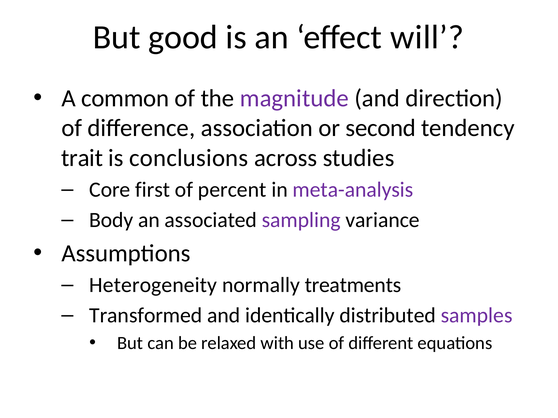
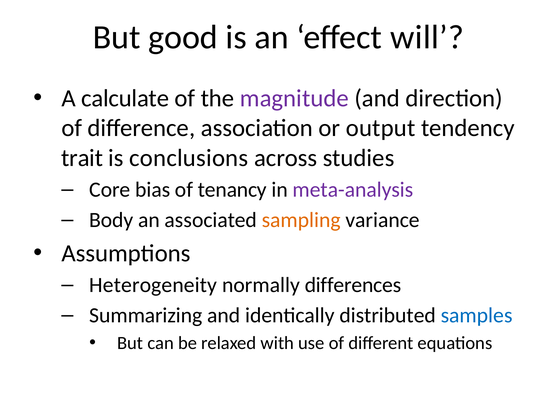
common: common -> calculate
second: second -> output
first: first -> bias
percent: percent -> tenancy
sampling colour: purple -> orange
treatments: treatments -> differences
Transformed: Transformed -> Summarizing
samples colour: purple -> blue
